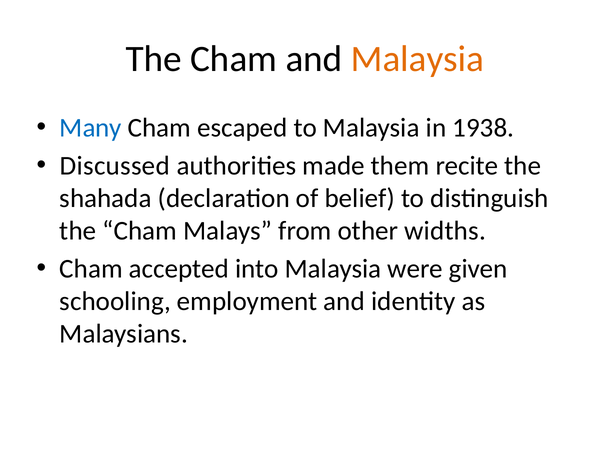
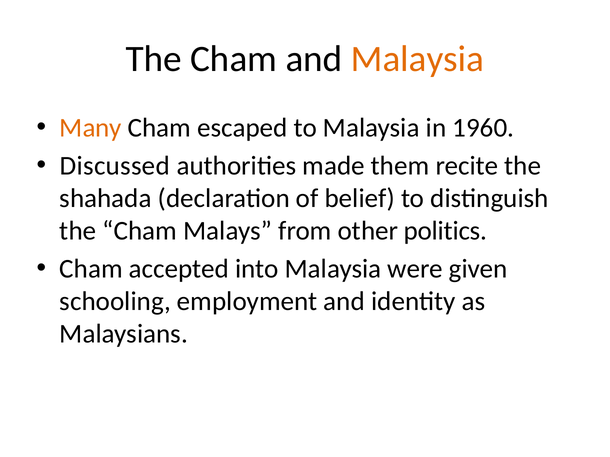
Many colour: blue -> orange
1938: 1938 -> 1960
widths: widths -> politics
